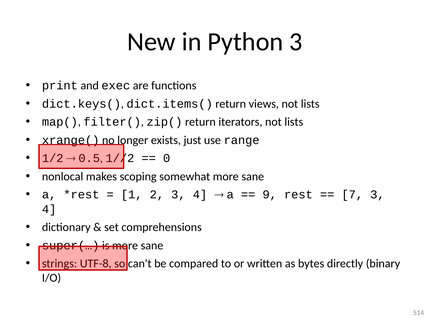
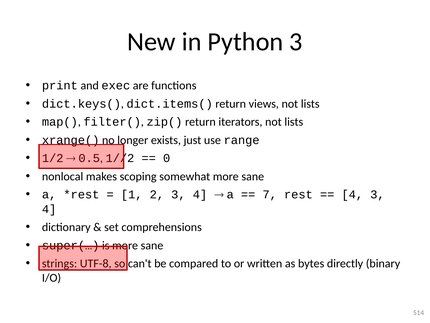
9: 9 -> 7
7 at (352, 194): 7 -> 4
